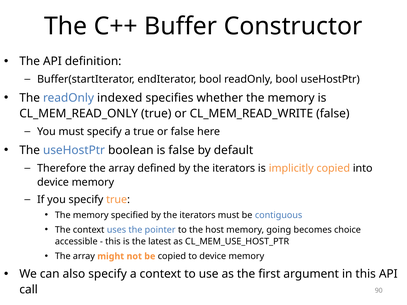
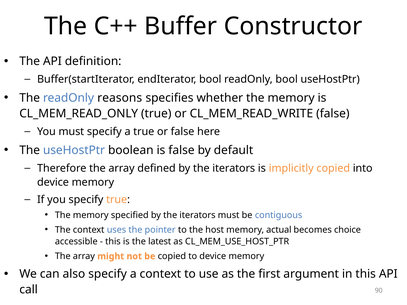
indexed: indexed -> reasons
going: going -> actual
